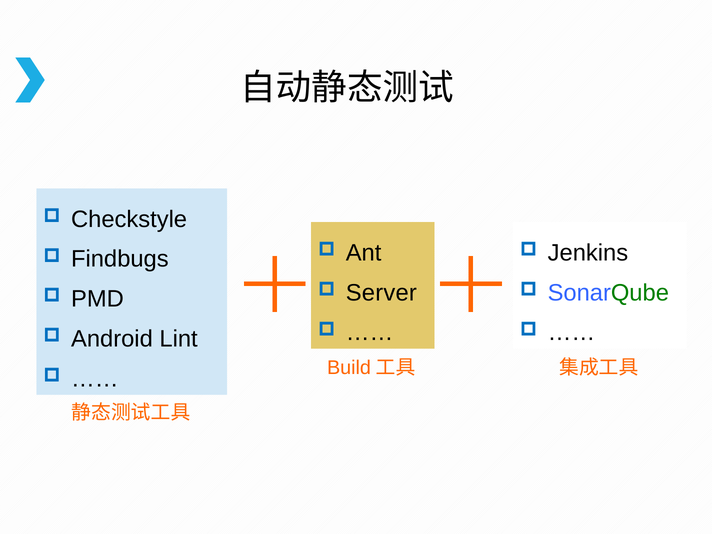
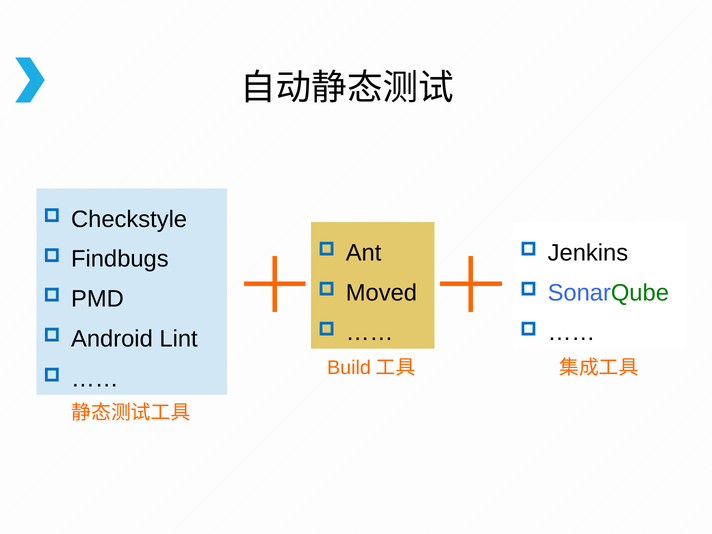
Server: Server -> Moved
